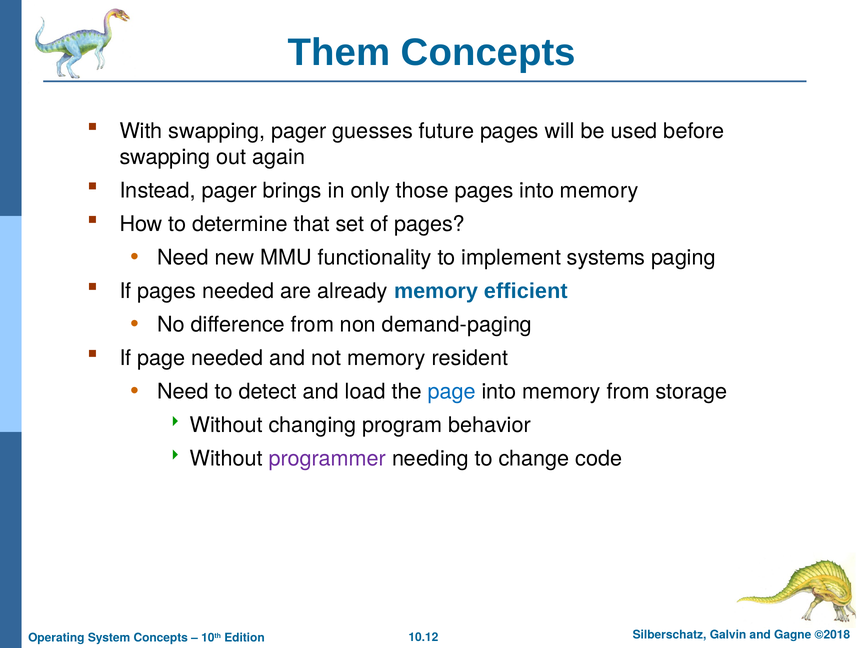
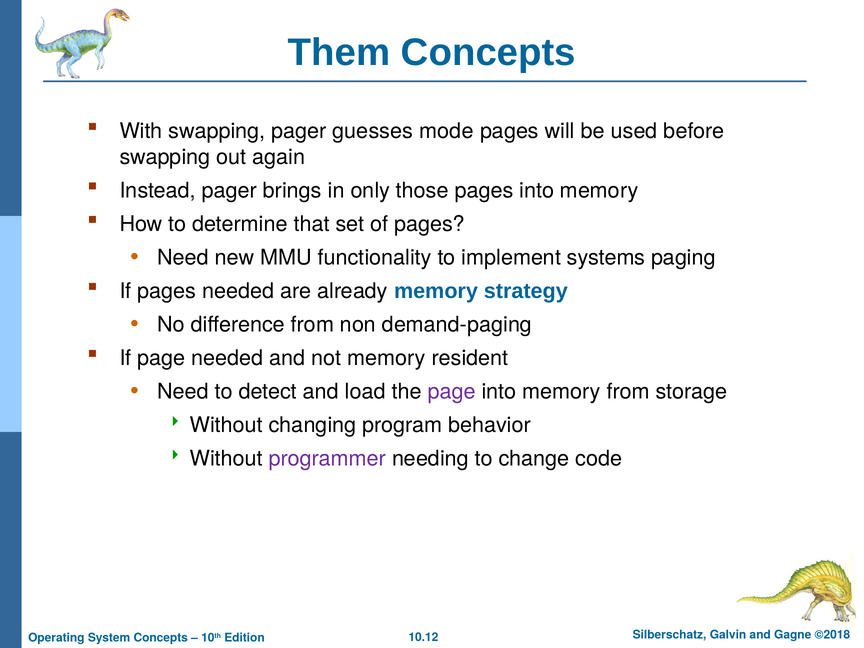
future: future -> mode
efficient: efficient -> strategy
page at (452, 392) colour: blue -> purple
